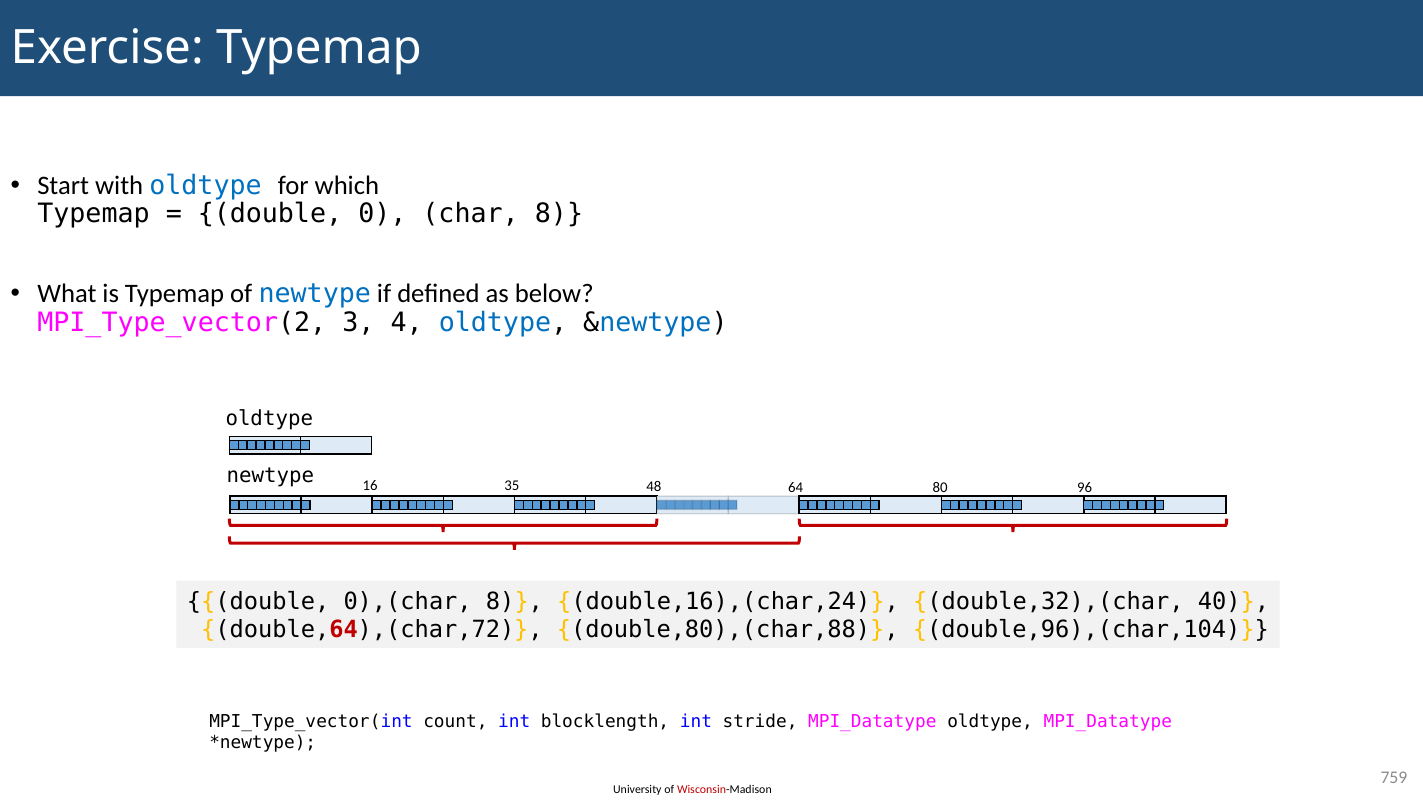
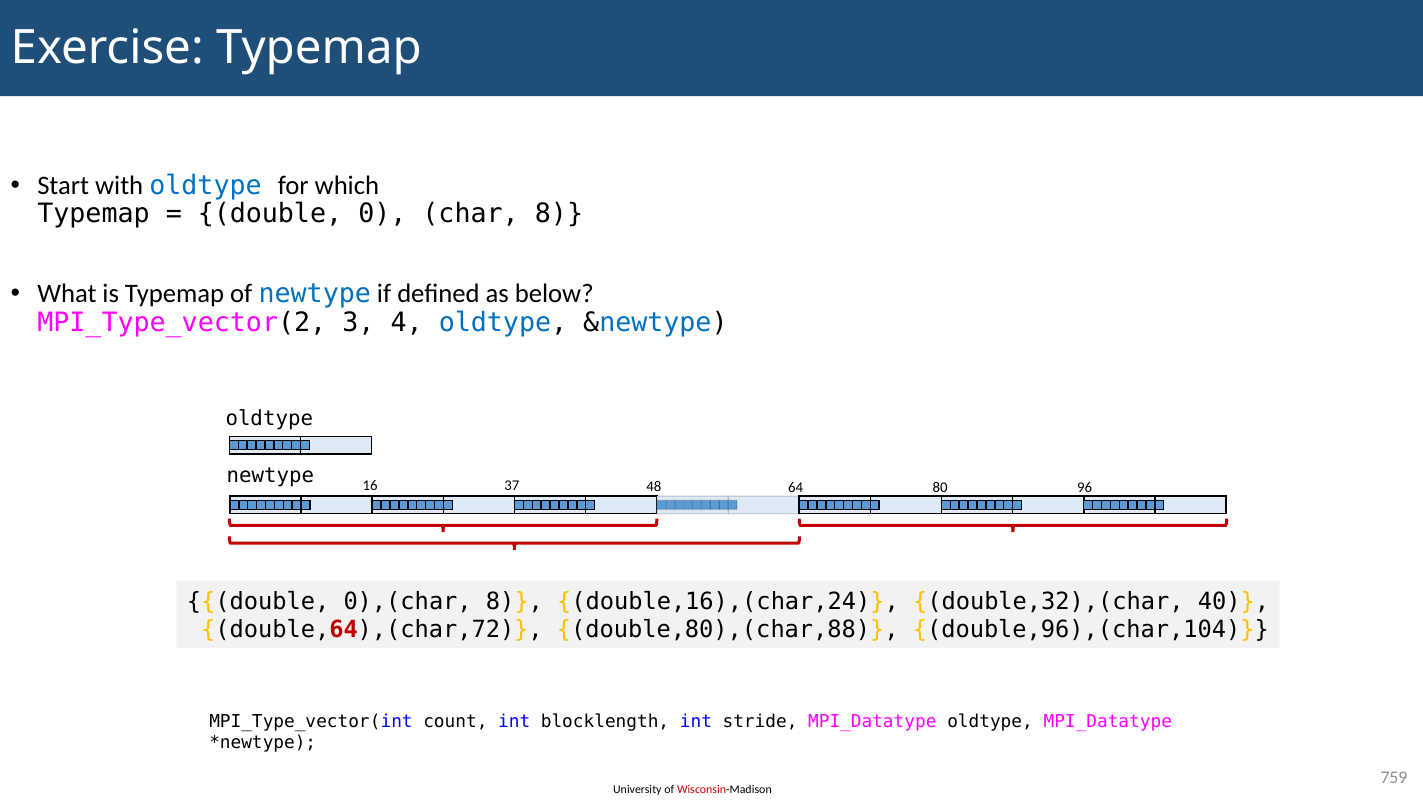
35: 35 -> 37
